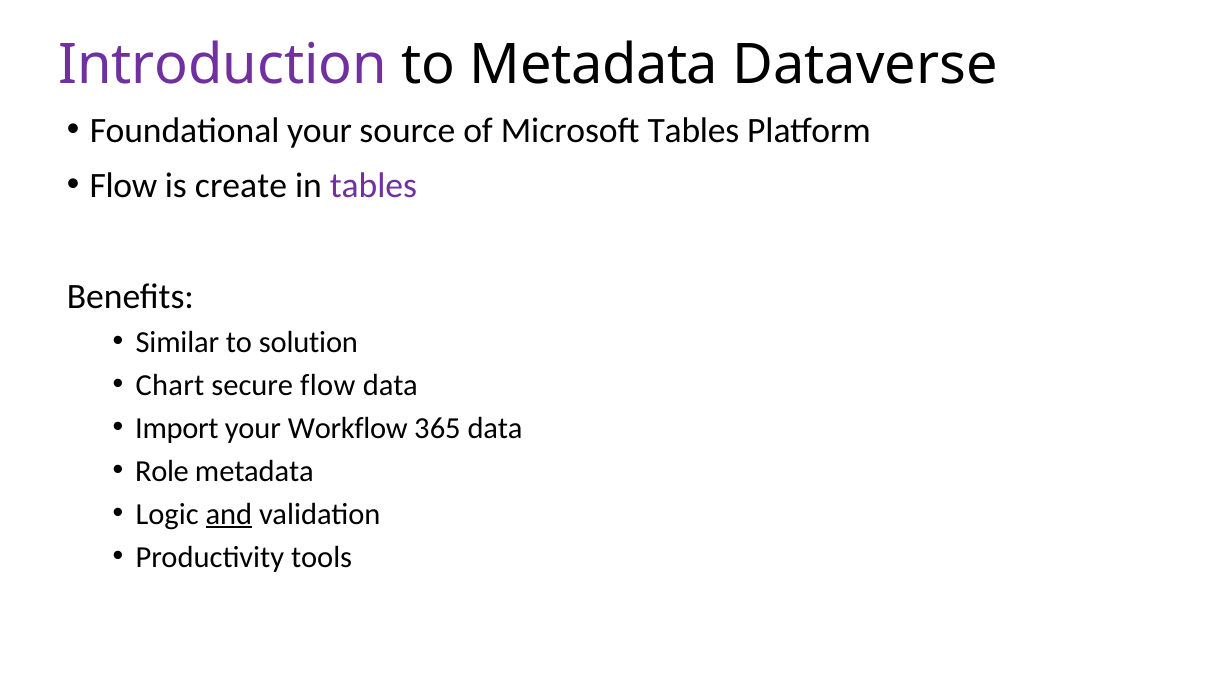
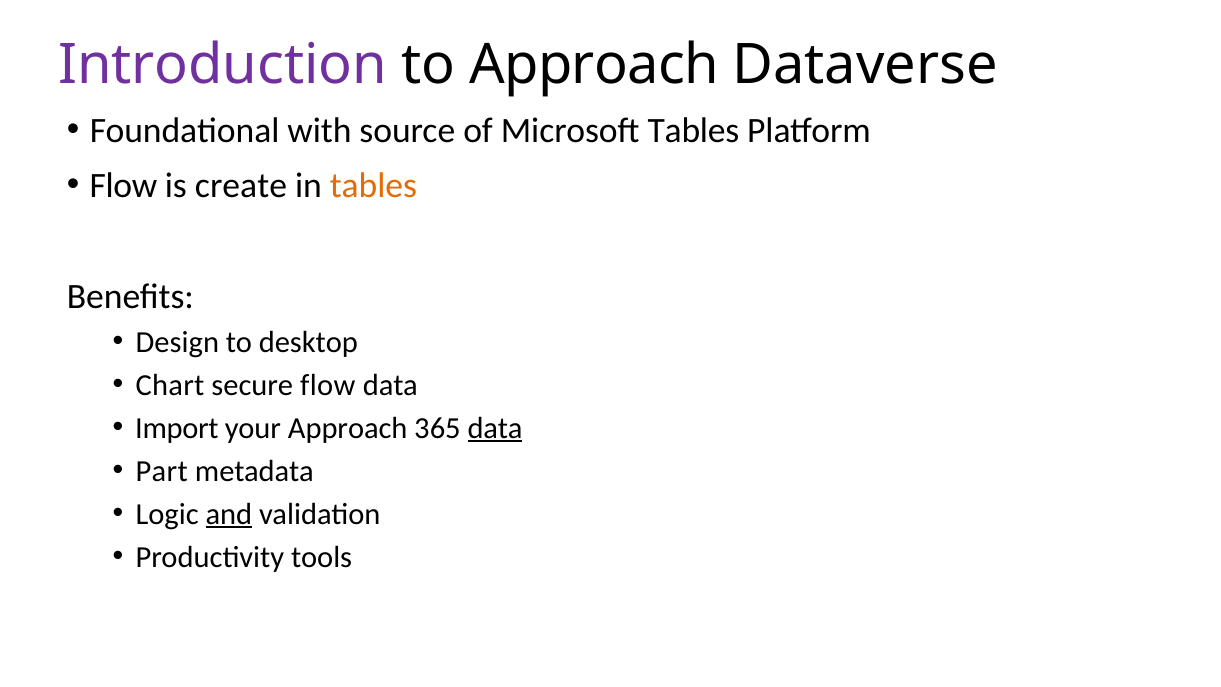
to Metadata: Metadata -> Approach
Foundational your: your -> with
tables at (373, 186) colour: purple -> orange
Similar: Similar -> Design
solution: solution -> desktop
your Workflow: Workflow -> Approach
data at (495, 428) underline: none -> present
Role: Role -> Part
